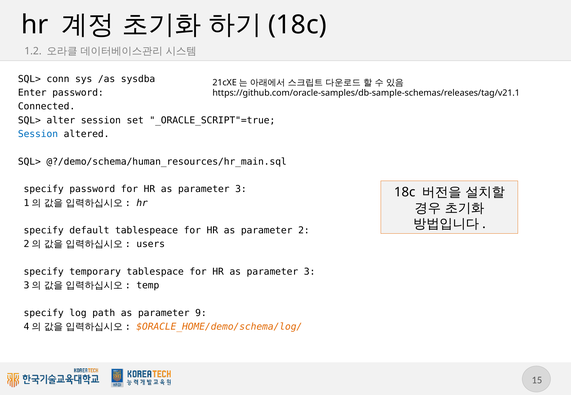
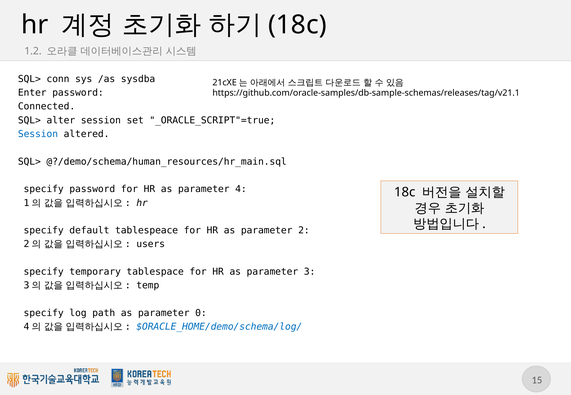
3 at (241, 189): 3 -> 4
9: 9 -> 0
$ORACLE_HOME/demo/schema/log/ colour: orange -> blue
